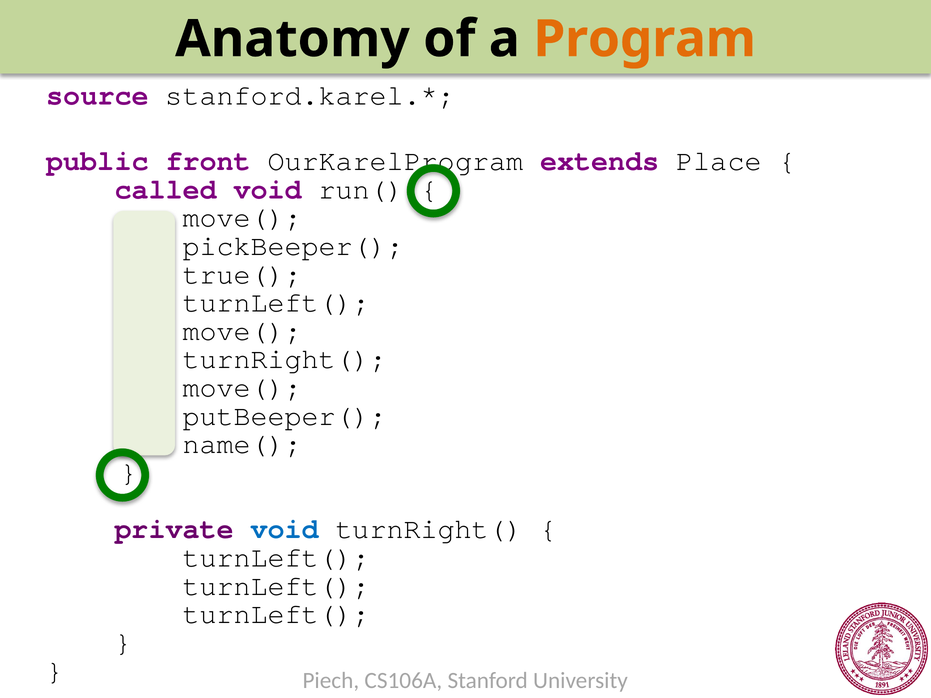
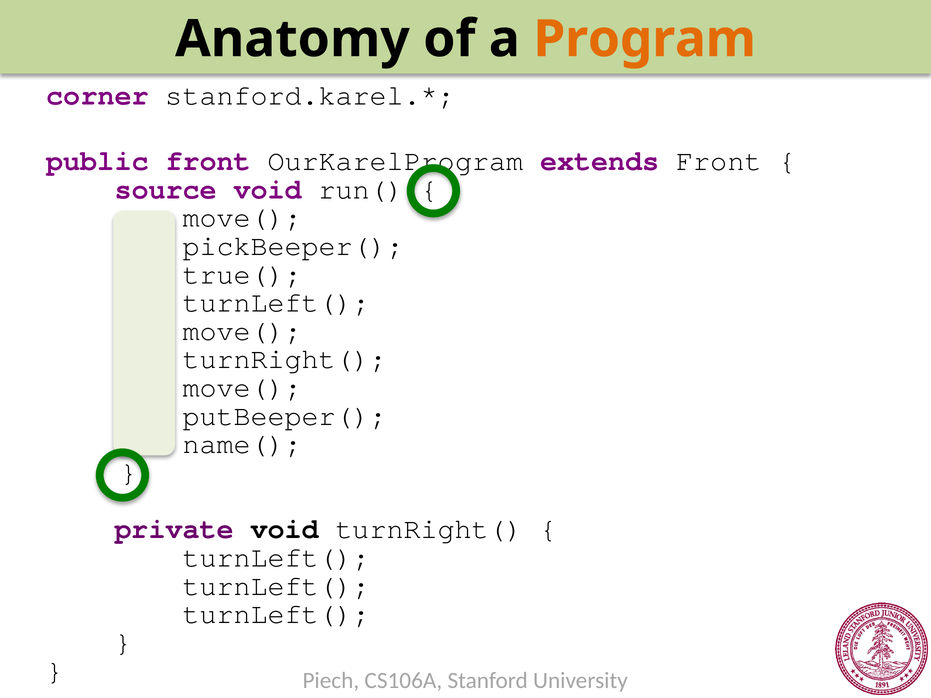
source: source -> corner
extends Place: Place -> Front
called: called -> source
void at (285, 529) colour: blue -> black
